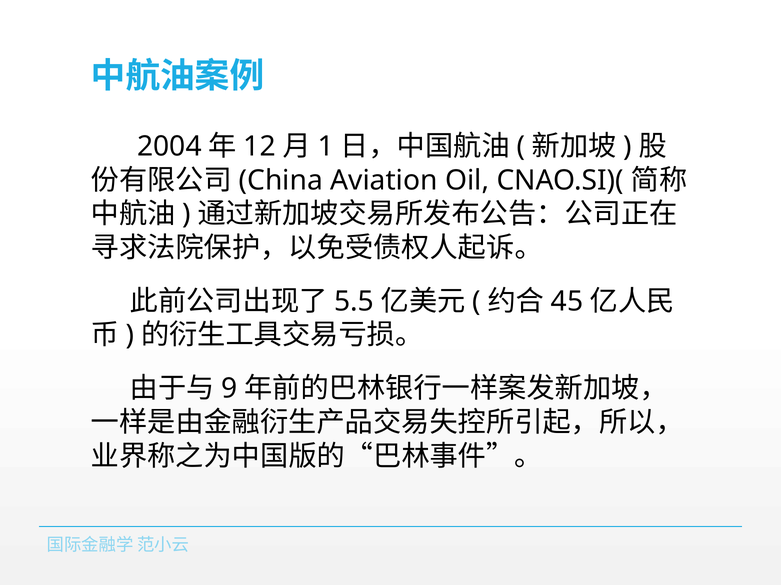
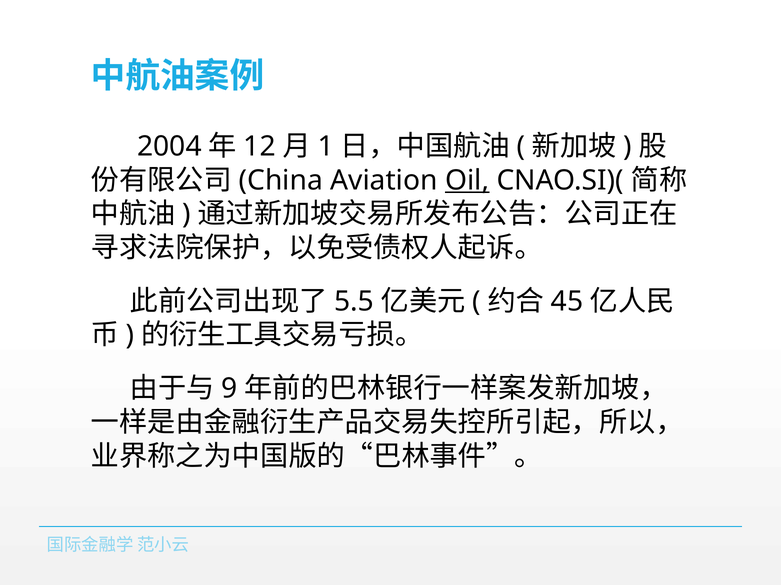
Oil underline: none -> present
